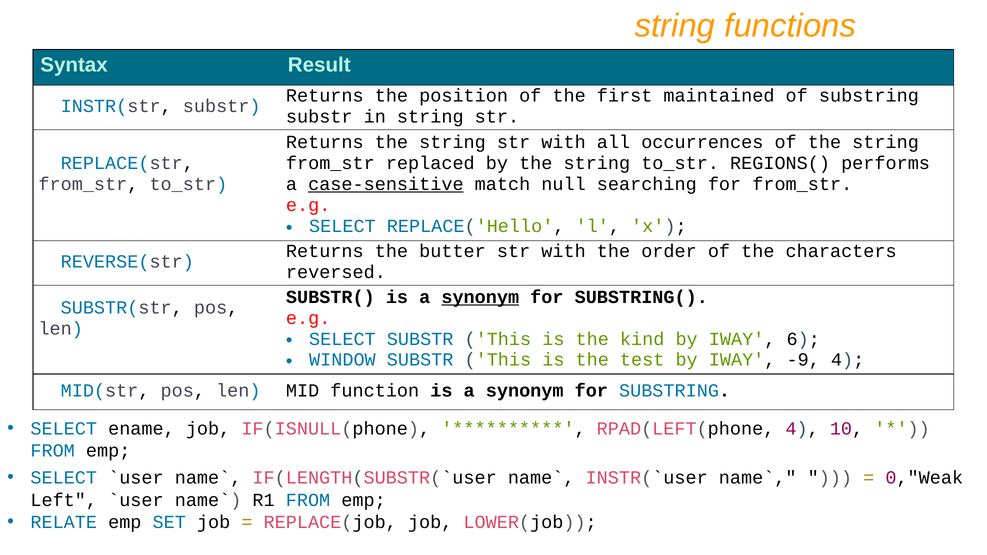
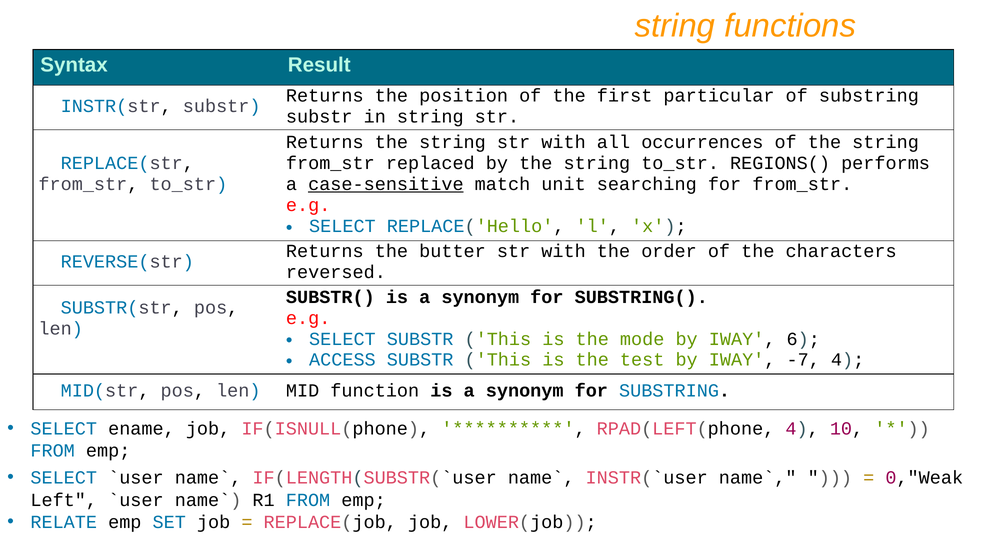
maintained: maintained -> particular
null: null -> unit
synonym at (480, 297) underline: present -> none
kind: kind -> mode
WINDOW: WINDOW -> ACCESS
-9: -9 -> -7
